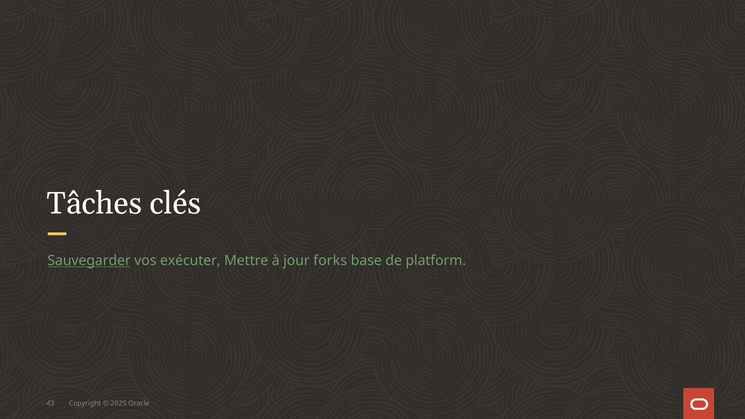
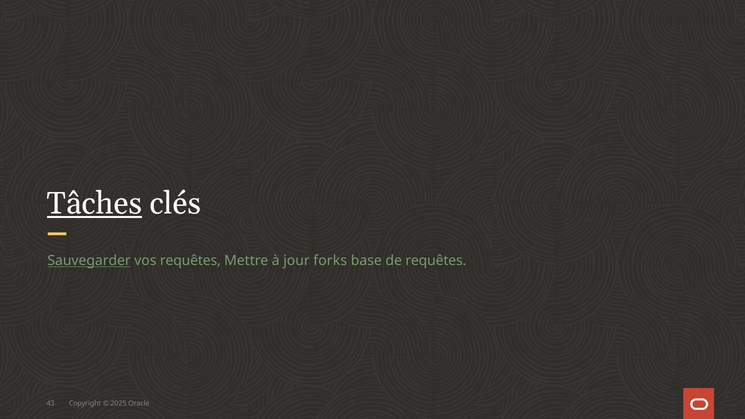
Tâches underline: none -> present
vos exécuter: exécuter -> requêtes
de platform: platform -> requêtes
